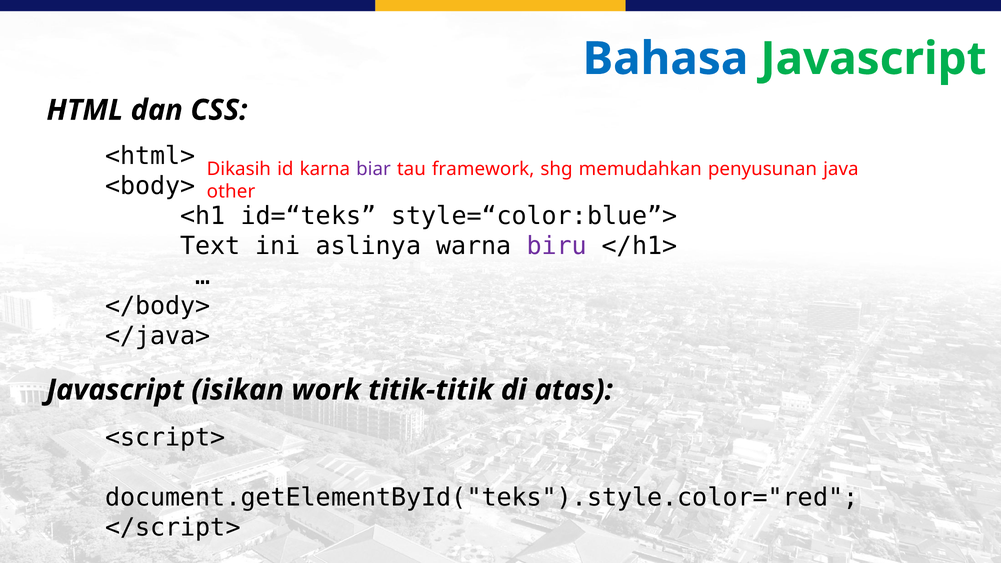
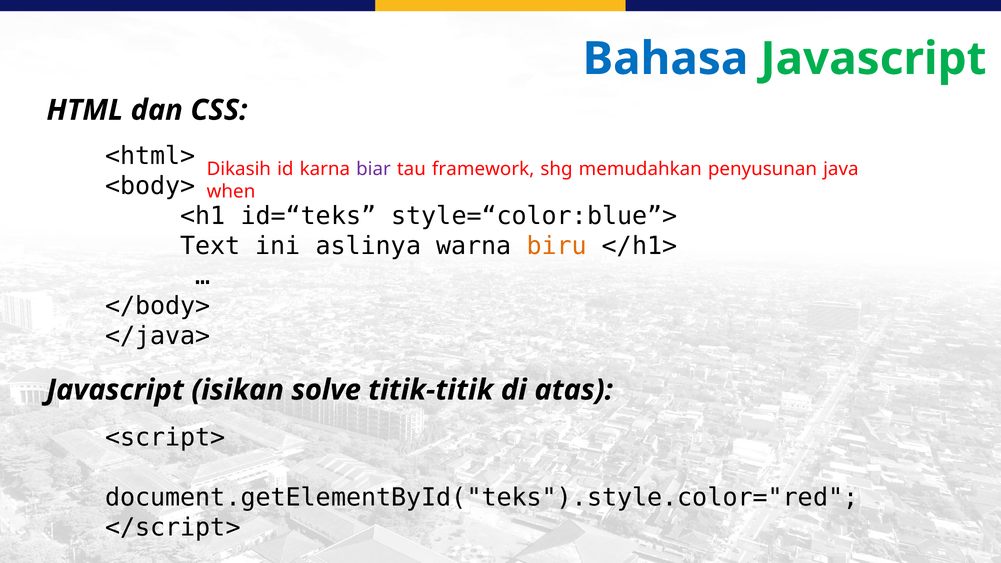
other: other -> when
biru colour: purple -> orange
work: work -> solve
